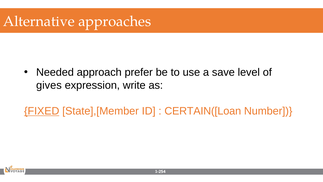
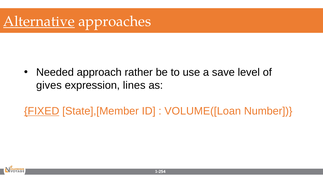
Alternative underline: none -> present
prefer: prefer -> rather
write: write -> lines
CERTAIN([Loan: CERTAIN([Loan -> VOLUME([Loan
